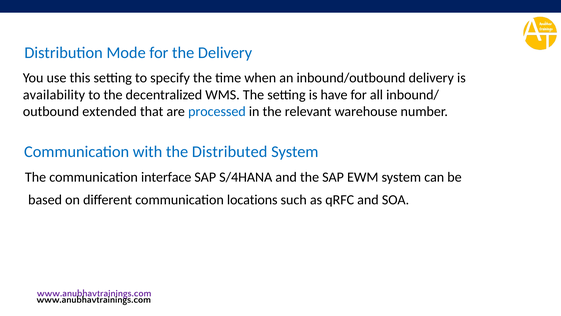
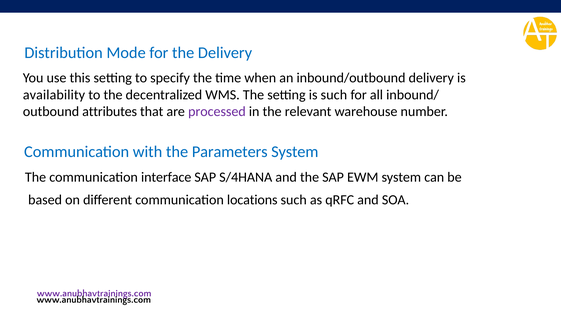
is have: have -> such
extended: extended -> attributes
processed colour: blue -> purple
Distributed: Distributed -> Parameters
